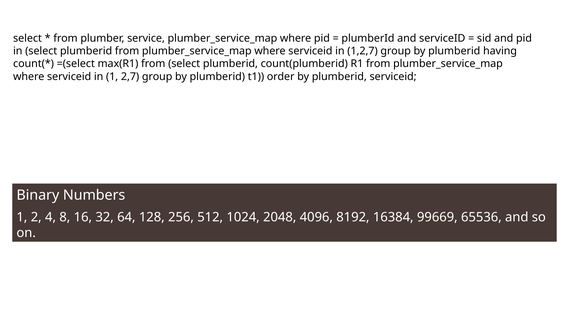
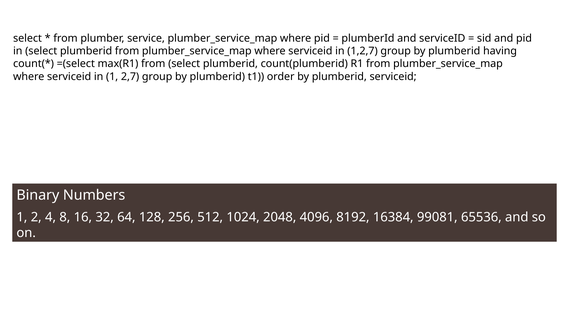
99669: 99669 -> 99081
